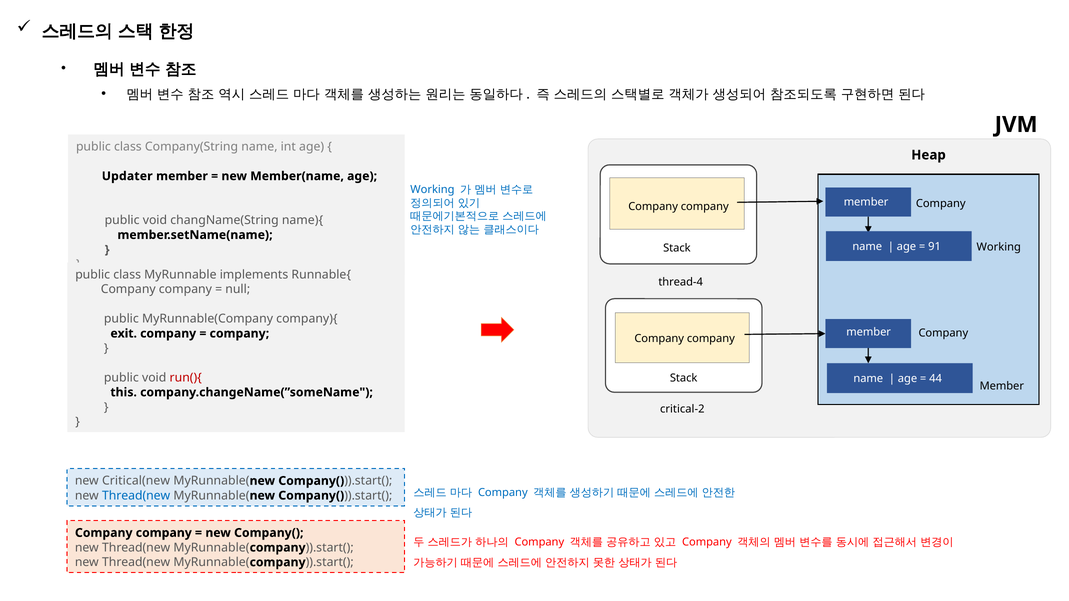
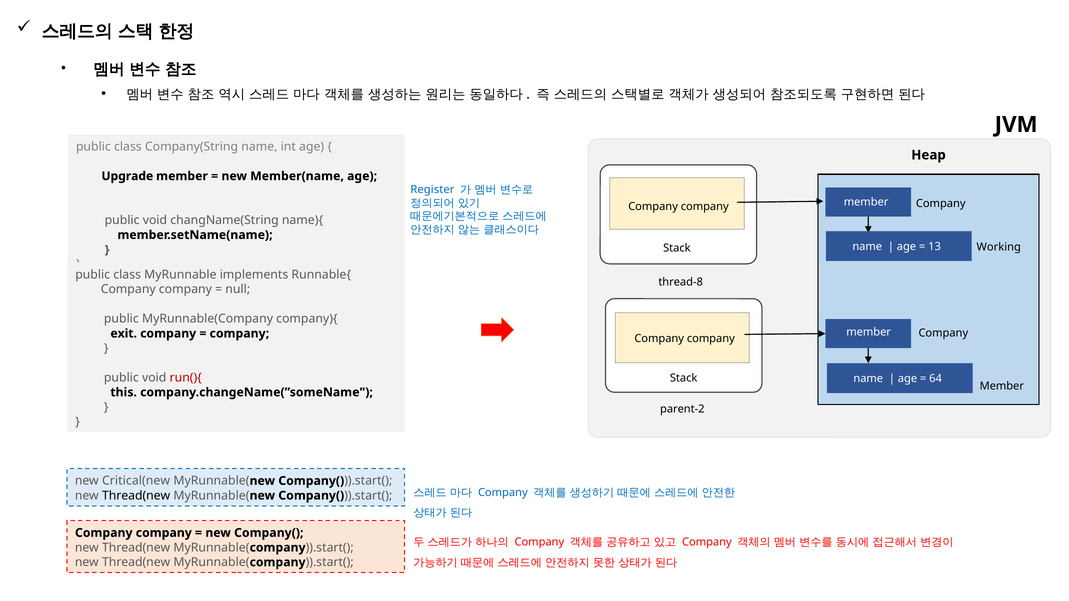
Updater: Updater -> Upgrade
Working at (432, 190): Working -> Register
91: 91 -> 13
thread-4: thread-4 -> thread-8
44: 44 -> 64
critical-2: critical-2 -> parent-2
Thread(new at (136, 496) colour: blue -> black
